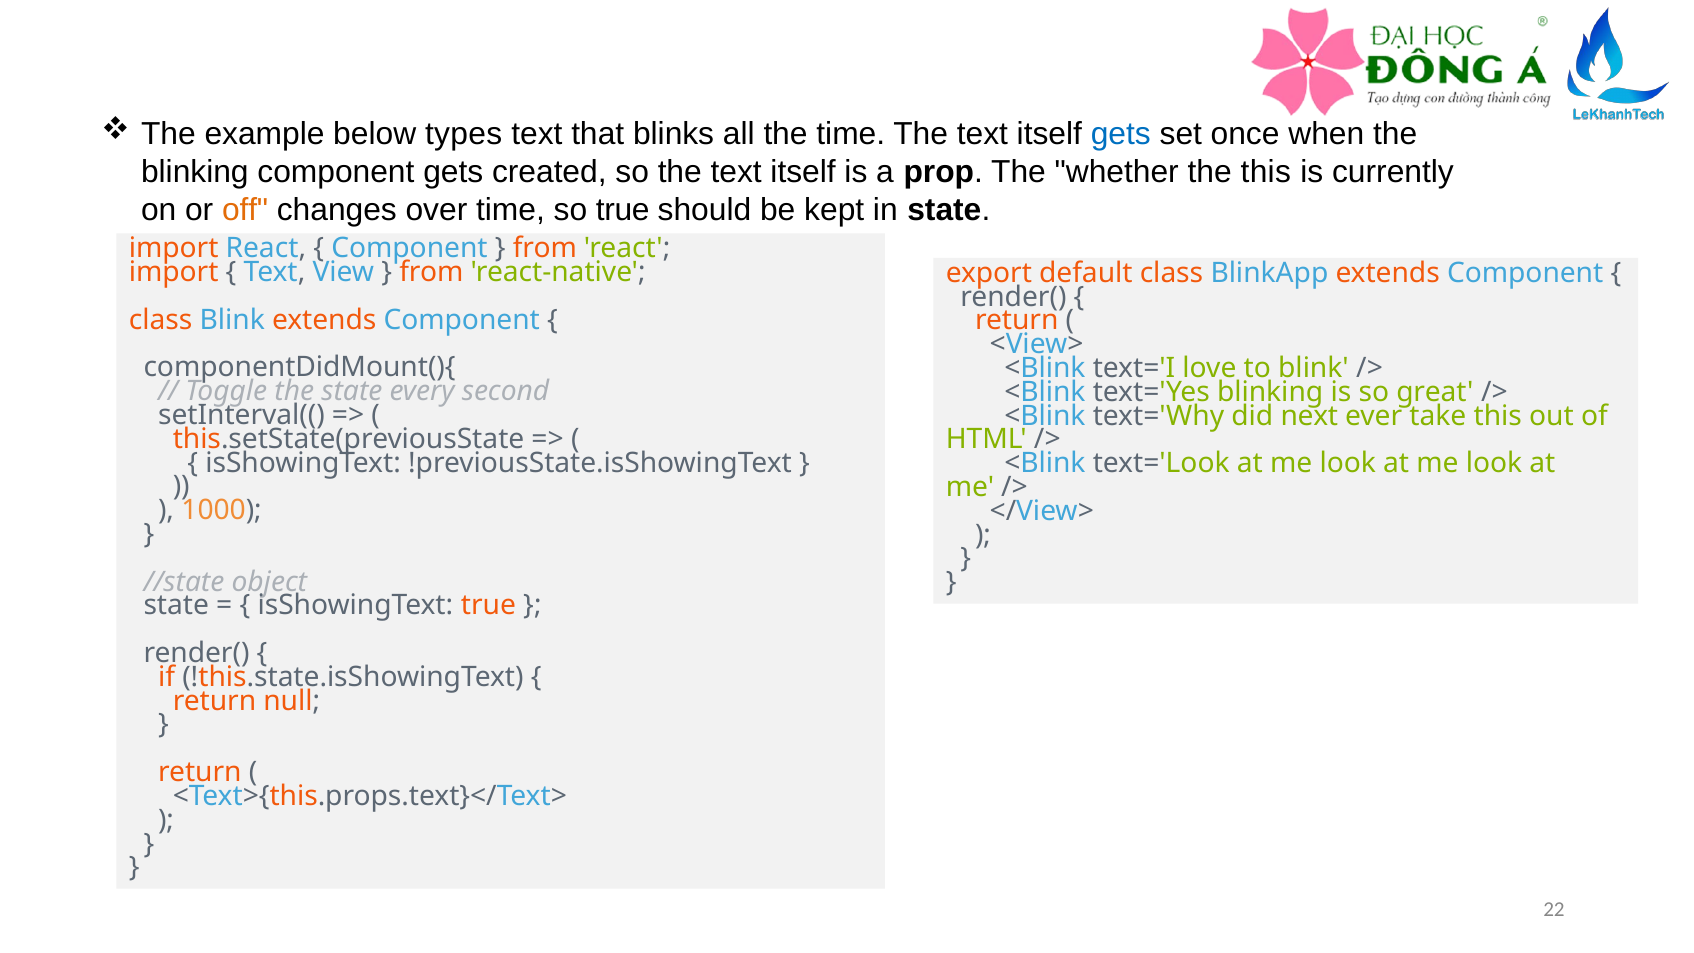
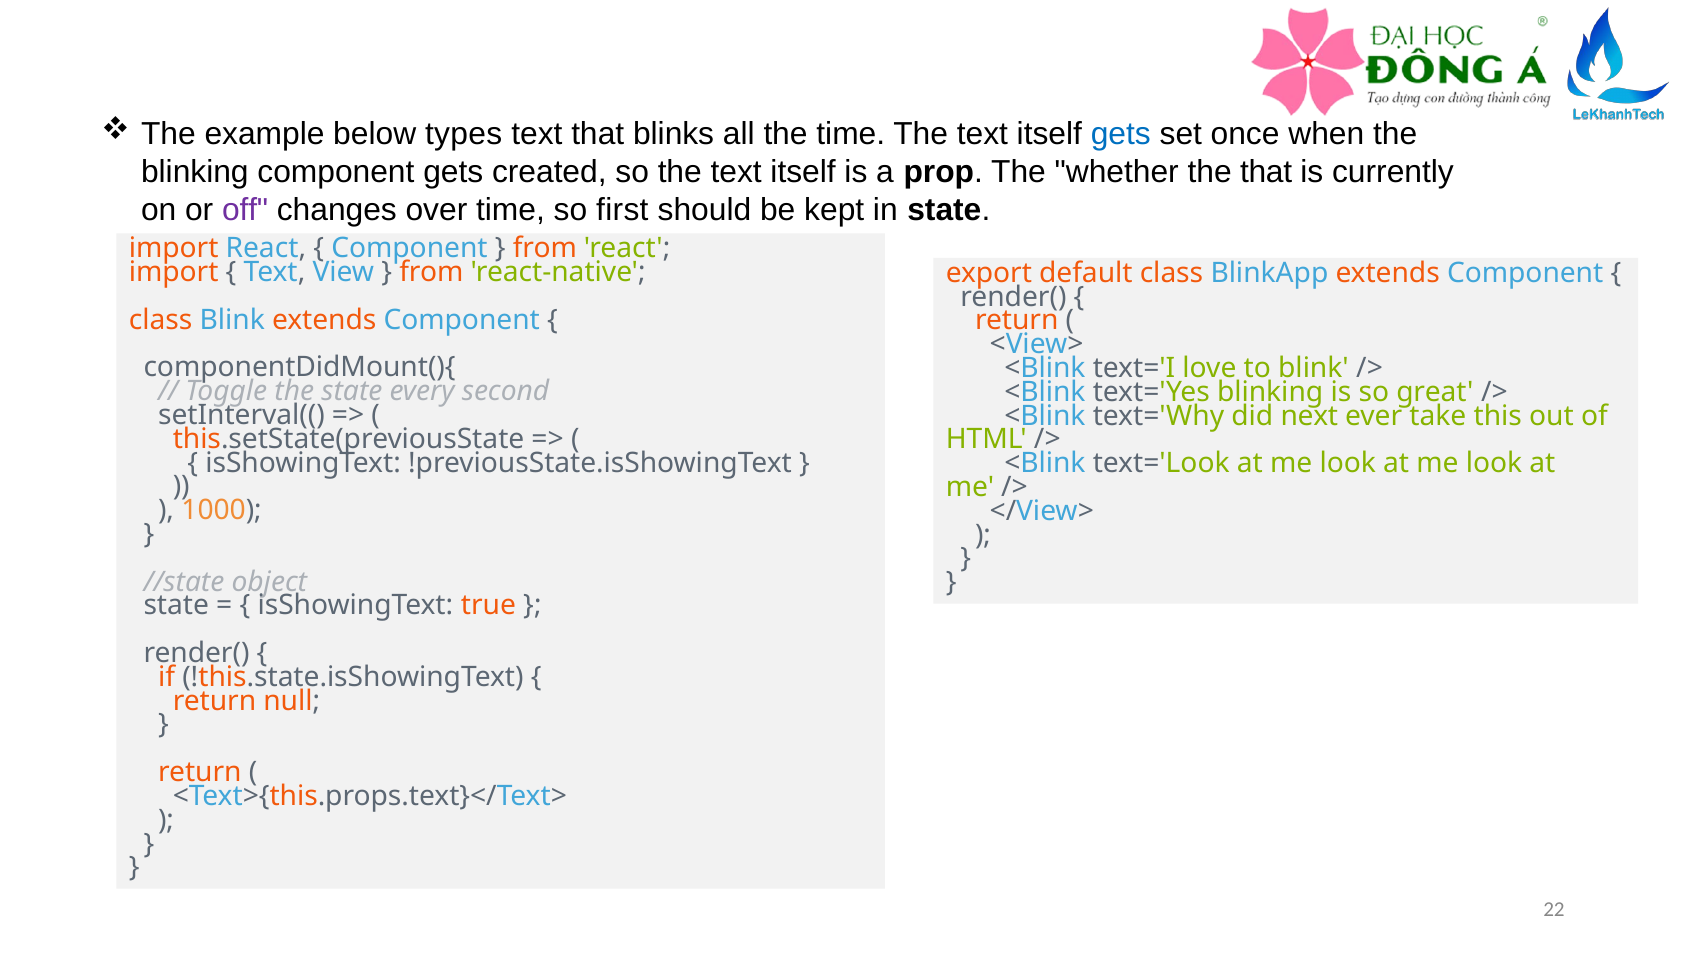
the this: this -> that
off colour: orange -> purple
so true: true -> first
